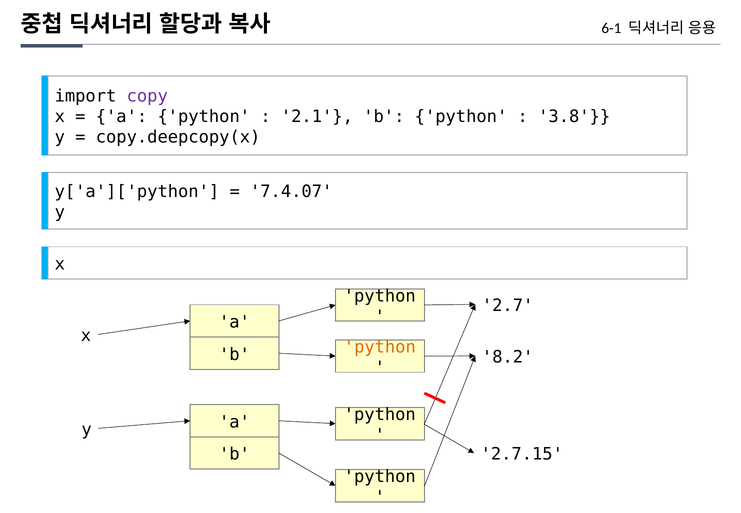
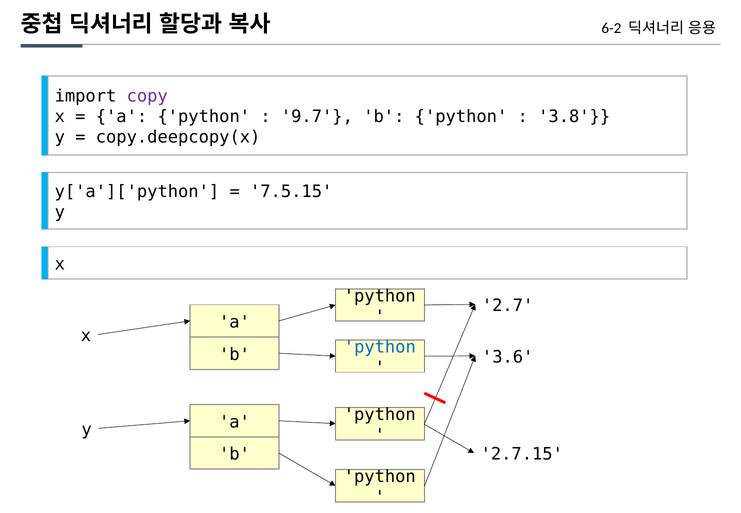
6-1: 6-1 -> 6-2
2.1: 2.1 -> 9.7
7.4.07: 7.4.07 -> 7.5.15
python at (380, 347) colour: orange -> blue
8.2: 8.2 -> 3.6
